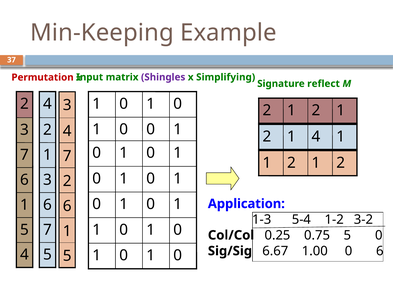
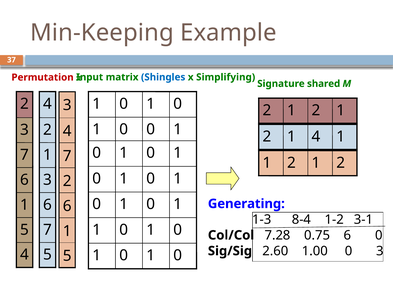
Shingles colour: purple -> blue
reflect: reflect -> shared
Application: Application -> Generating
5-4: 5-4 -> 8-4
3-2: 3-2 -> 3-1
0.25: 0.25 -> 7.28
0.75 5: 5 -> 6
6.67: 6.67 -> 2.60
0 6: 6 -> 3
